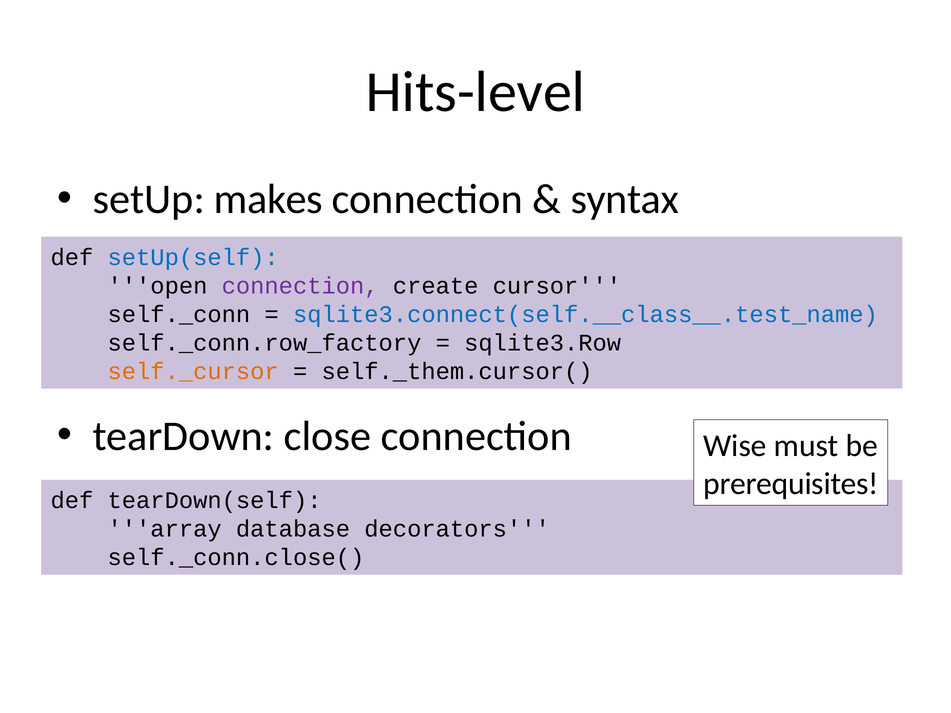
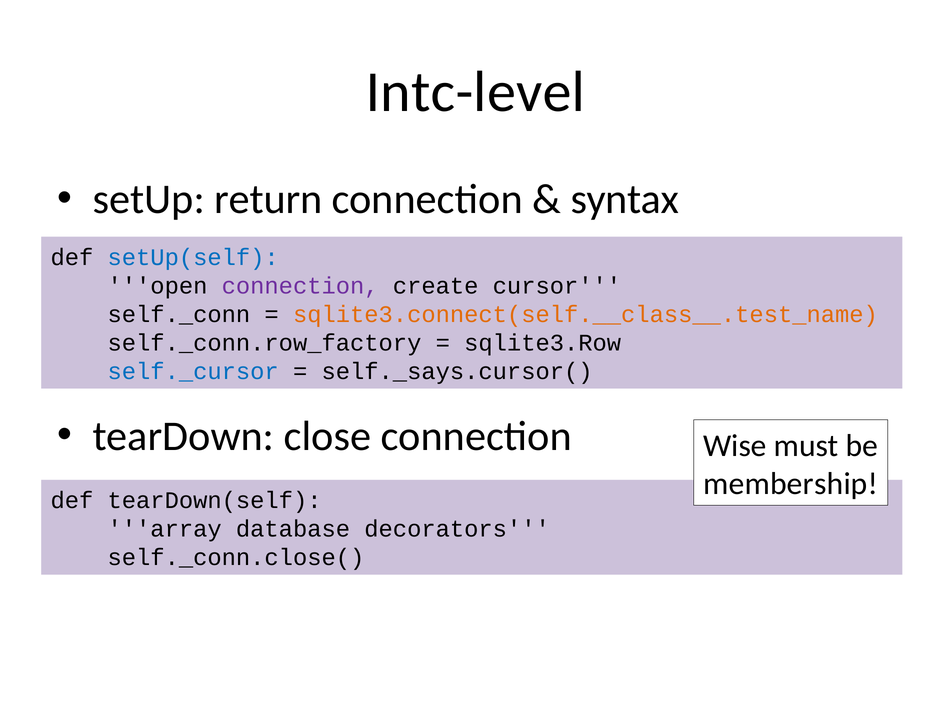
Hits-level: Hits-level -> Intc-level
makes: makes -> return
sqlite3.connect(self.__class__.test_name colour: blue -> orange
self._cursor colour: orange -> blue
self._them.cursor(: self._them.cursor( -> self._says.cursor(
prerequisites: prerequisites -> membership
